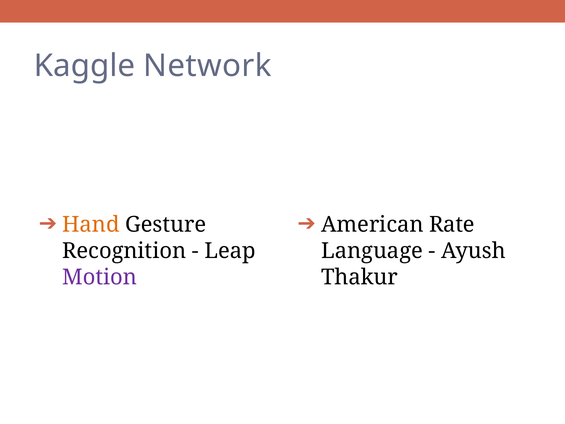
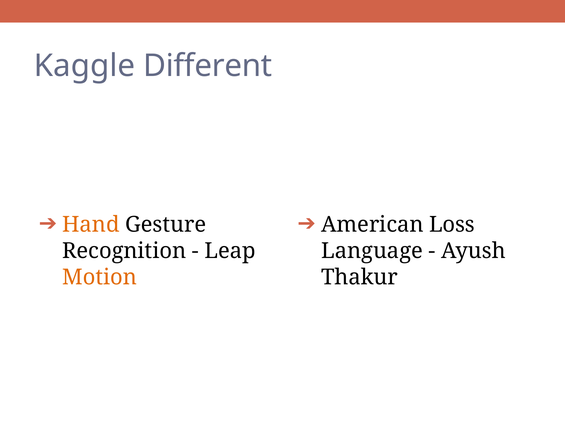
Network: Network -> Different
Rate: Rate -> Loss
Motion colour: purple -> orange
